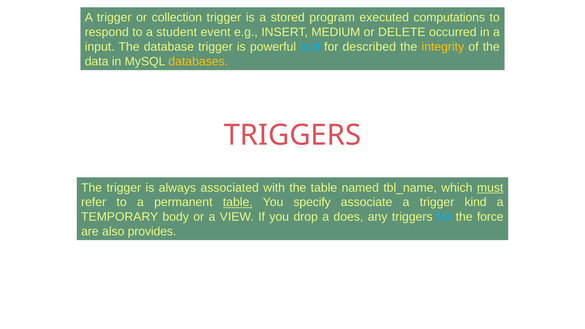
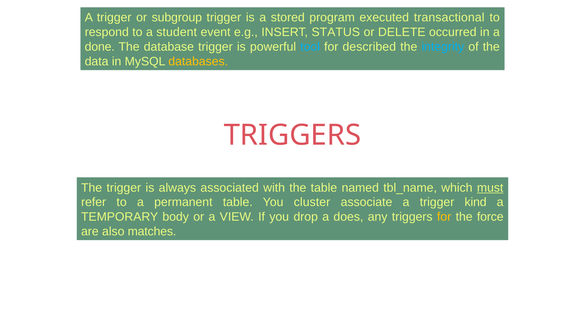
collection: collection -> subgroup
computations: computations -> transactional
MEDIUM: MEDIUM -> STATUS
input: input -> done
integrity colour: yellow -> light blue
table at (238, 202) underline: present -> none
specify: specify -> cluster
for at (444, 217) colour: light blue -> yellow
provides: provides -> matches
